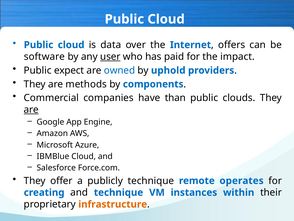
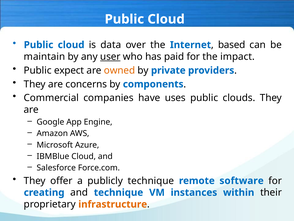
offers: offers -> based
software: software -> maintain
owned colour: blue -> orange
uphold: uphold -> private
methods: methods -> concerns
than: than -> uses
are at (31, 109) underline: present -> none
operates: operates -> software
